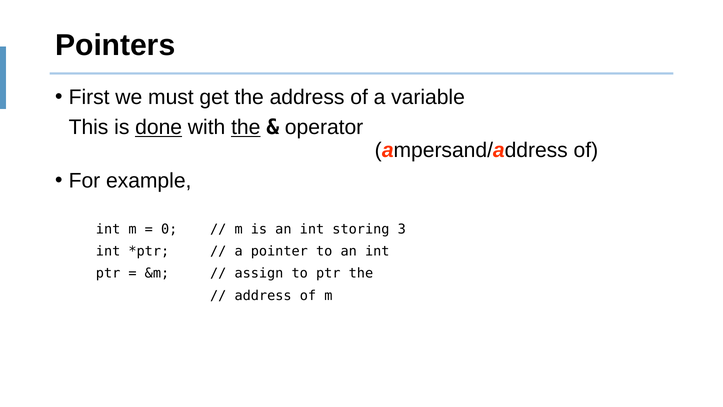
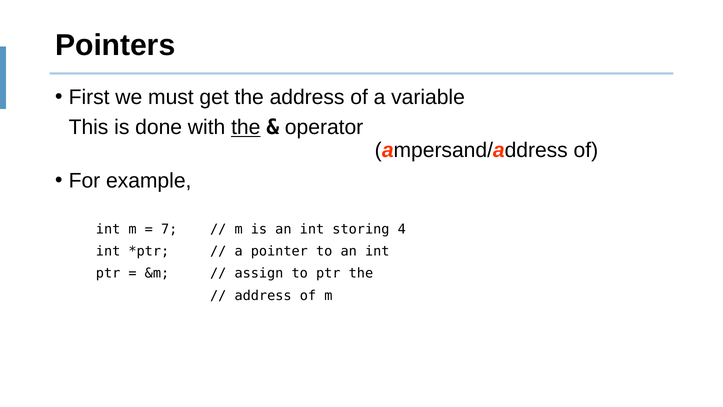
done underline: present -> none
0: 0 -> 7
3: 3 -> 4
